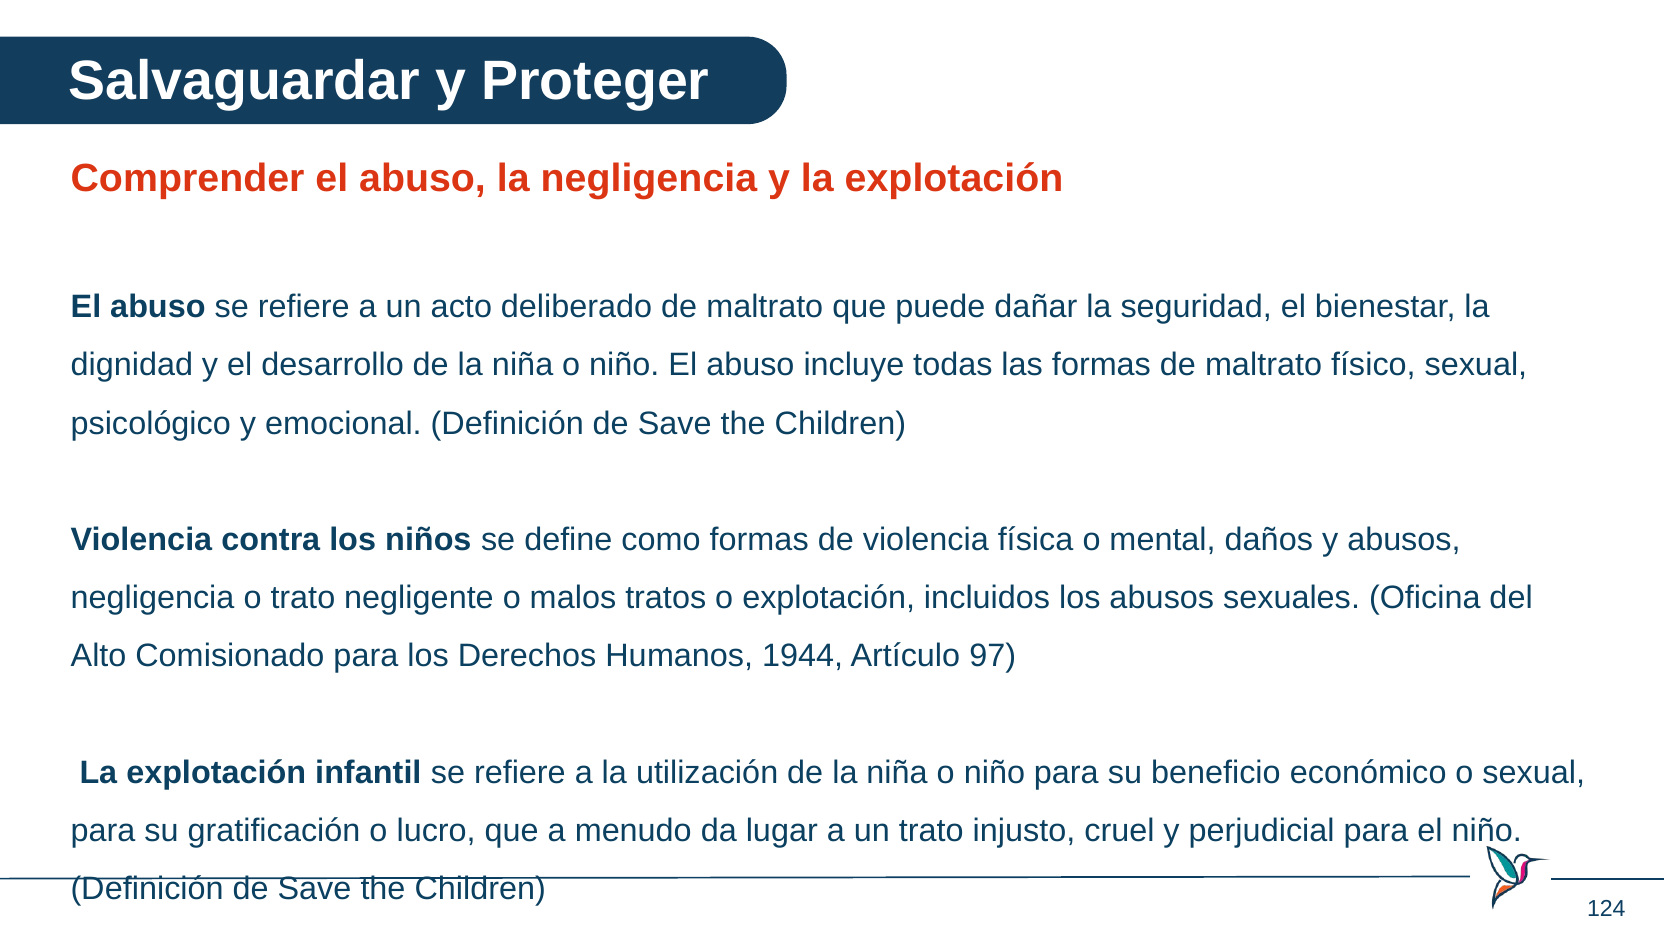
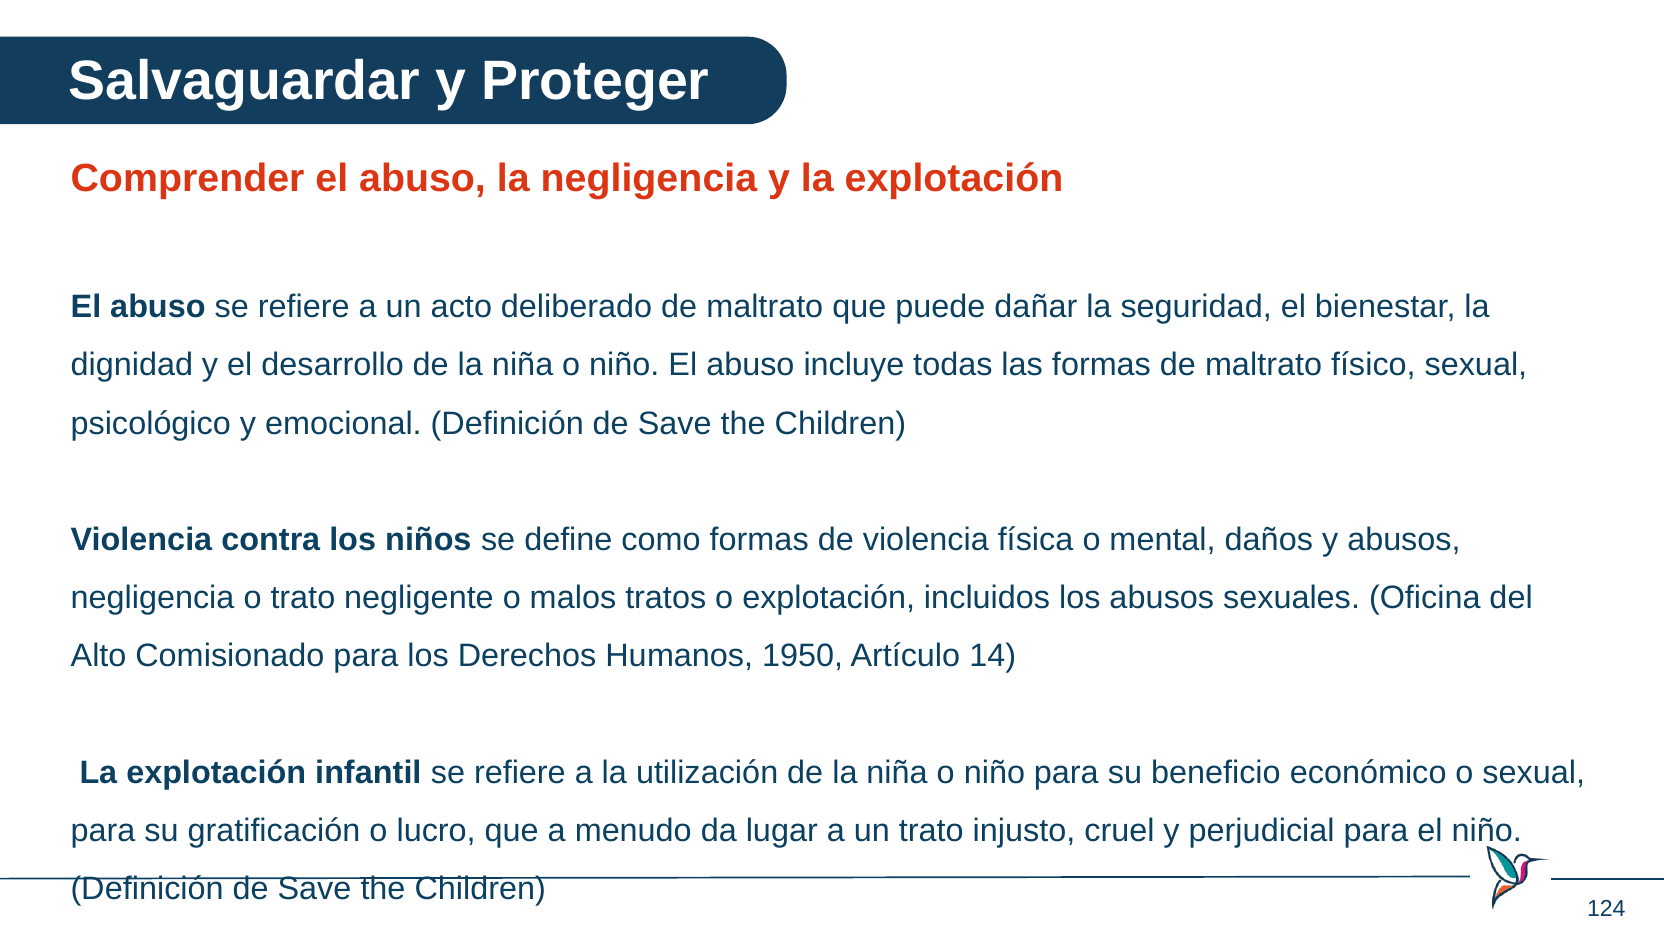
1944: 1944 -> 1950
97: 97 -> 14
